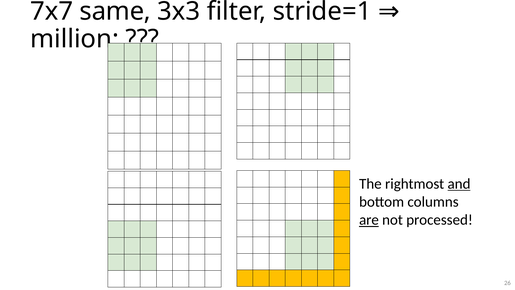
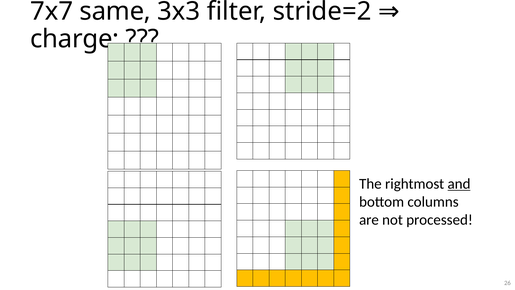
stride=1: stride=1 -> stride=2
million: million -> charge
are underline: present -> none
